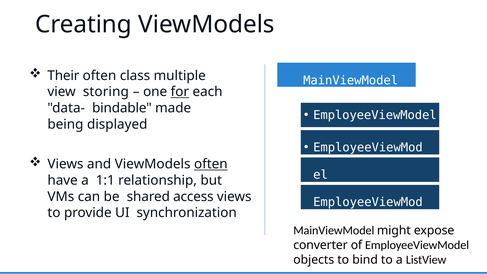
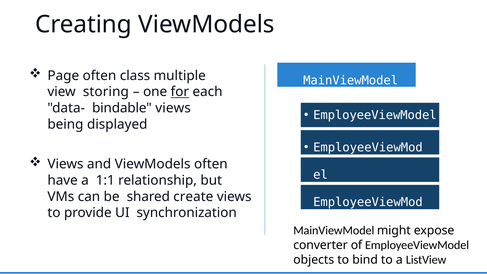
Their: Their -> Page
bindable made: made -> views
often at (211, 164) underline: present -> none
access: access -> create
